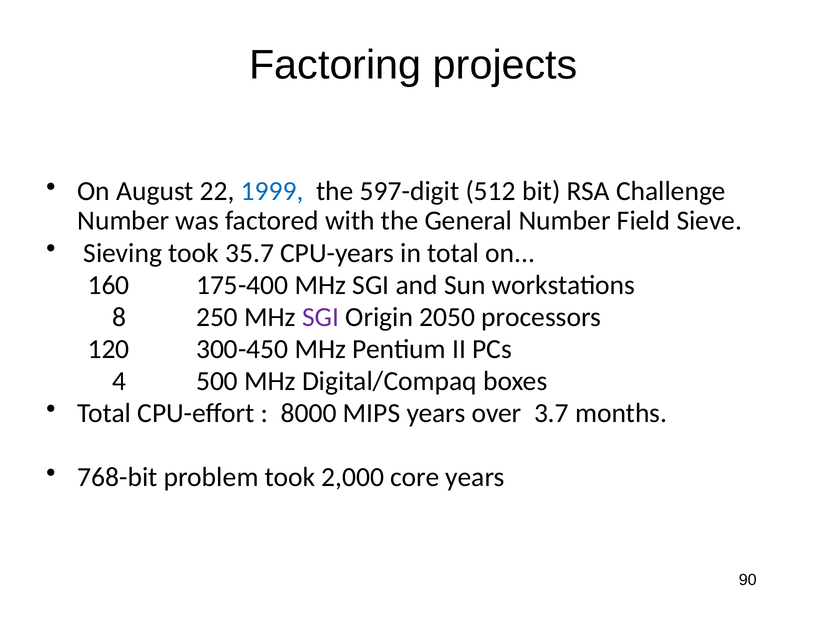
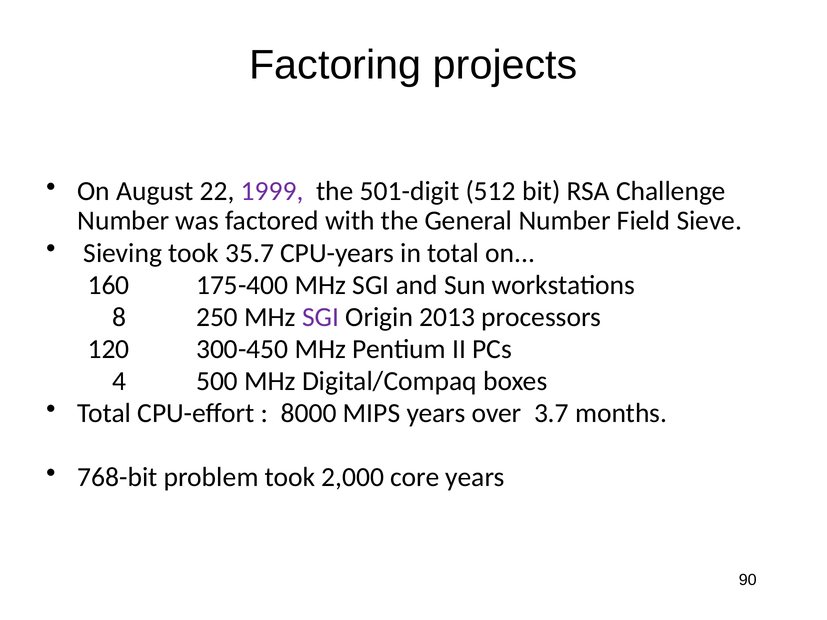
1999 colour: blue -> purple
597-digit: 597-digit -> 501-digit
2050: 2050 -> 2013
